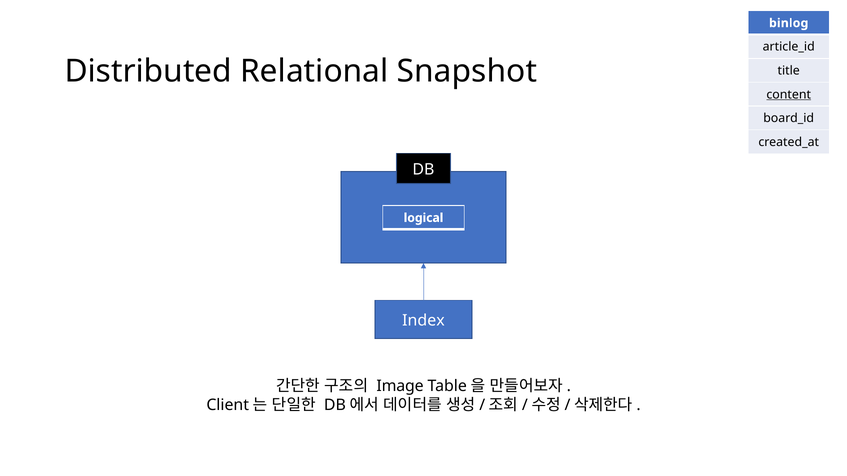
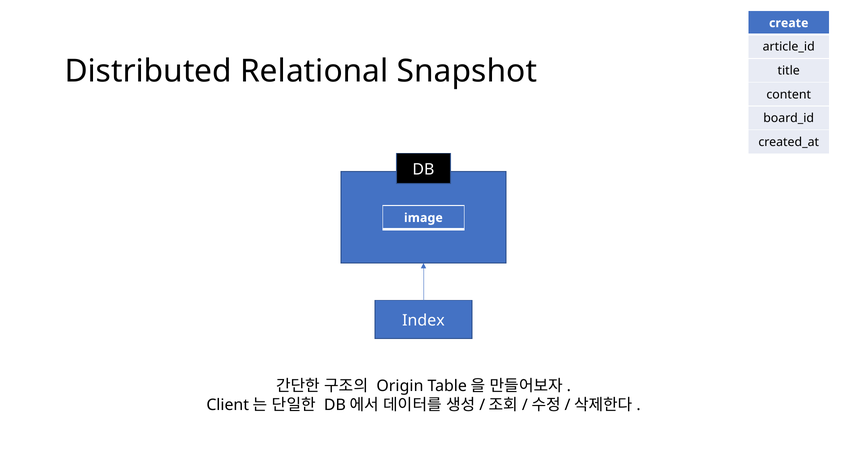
binlog: binlog -> create
content underline: present -> none
logical: logical -> image
Image: Image -> Origin
